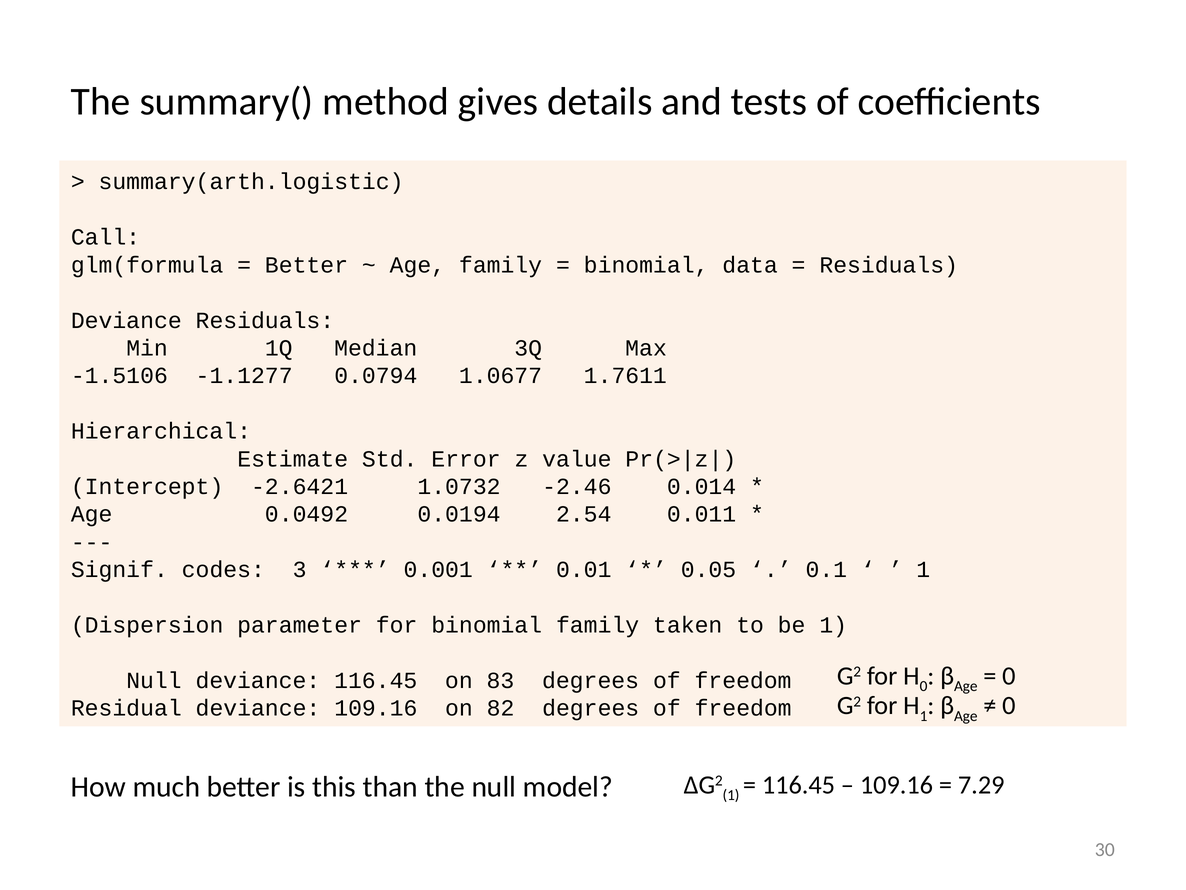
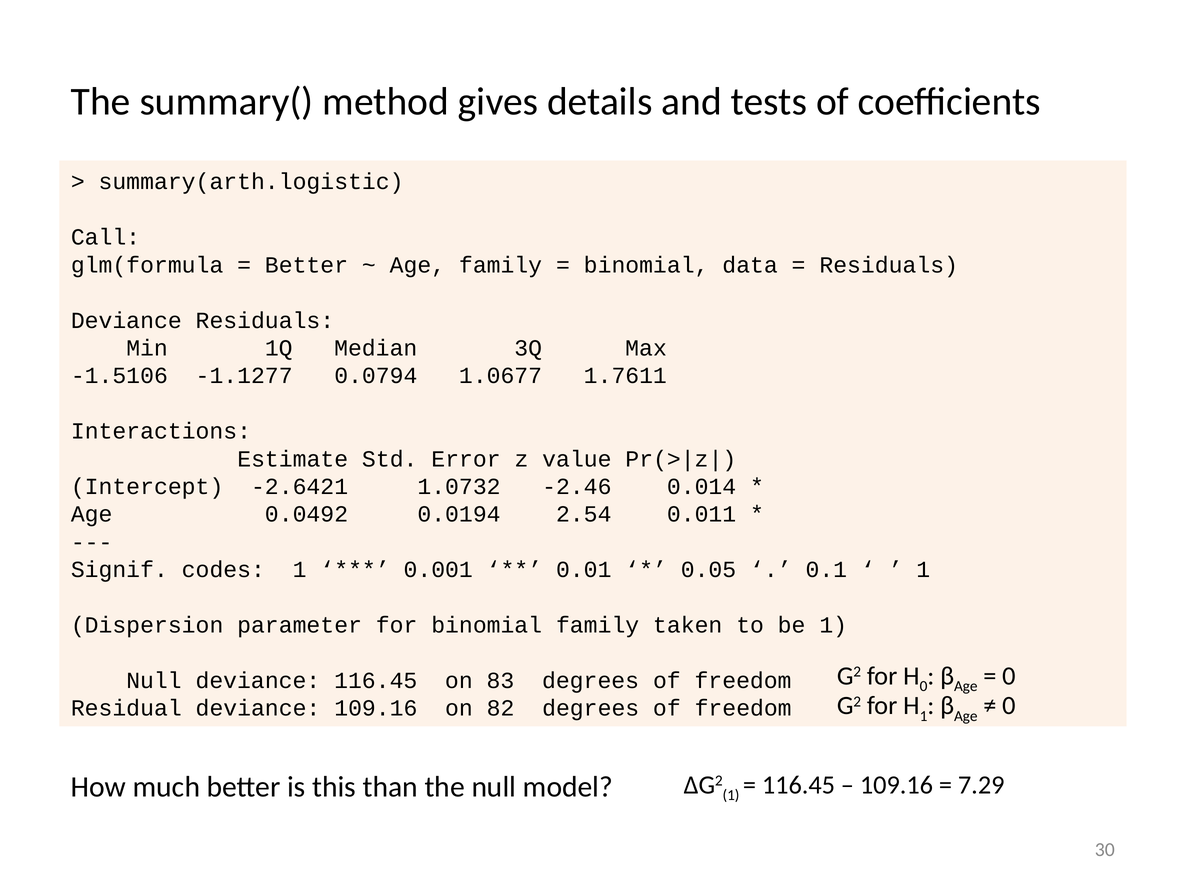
Hierarchical: Hierarchical -> Interactions
codes 3: 3 -> 1
